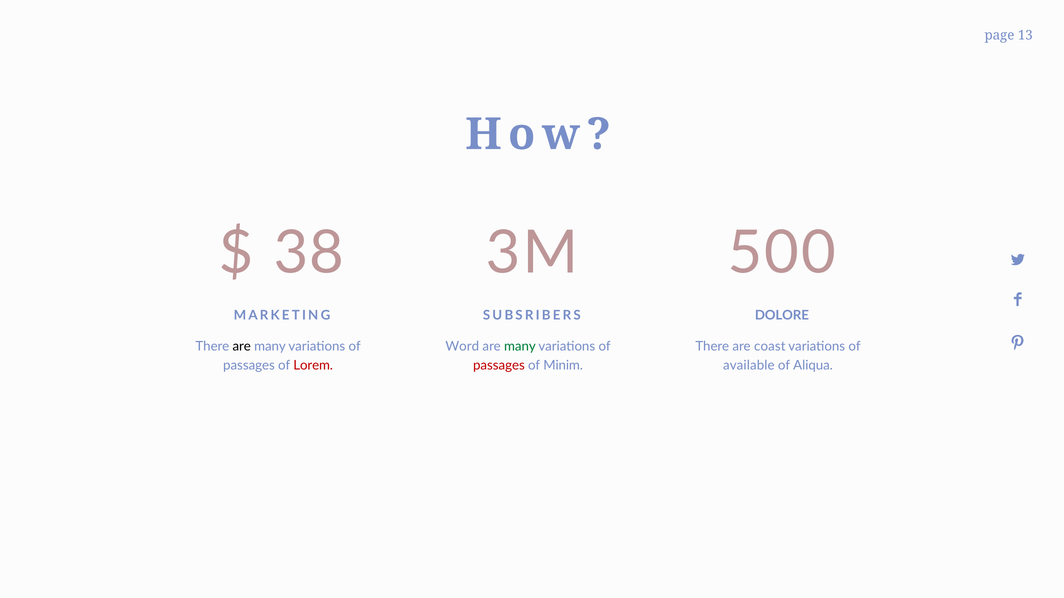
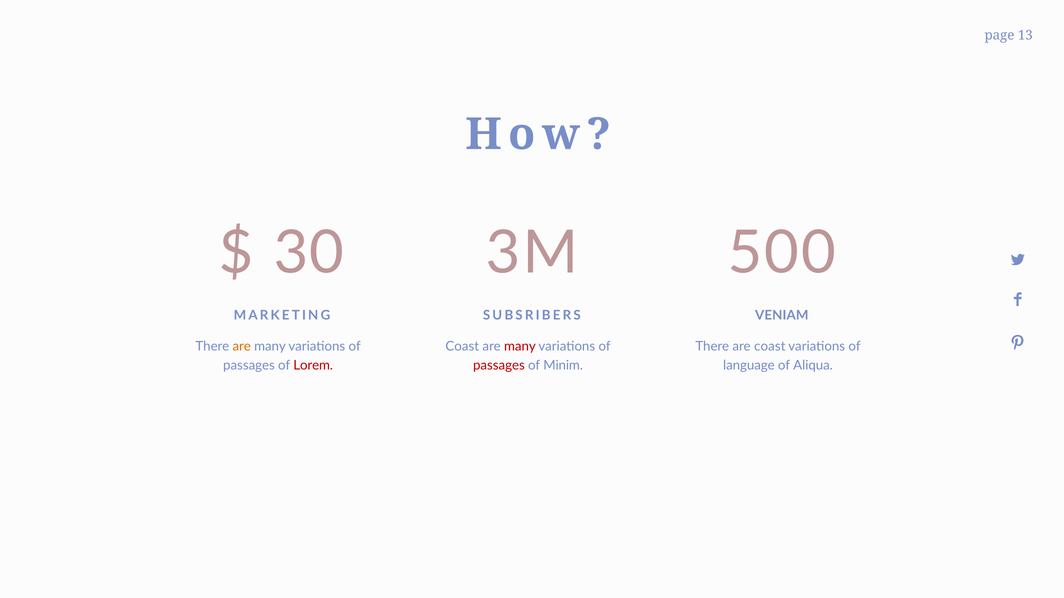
38: 38 -> 30
DOLORE: DOLORE -> VENIAM
are at (242, 347) colour: black -> orange
Word at (462, 347): Word -> Coast
many at (520, 347) colour: green -> red
available: available -> language
